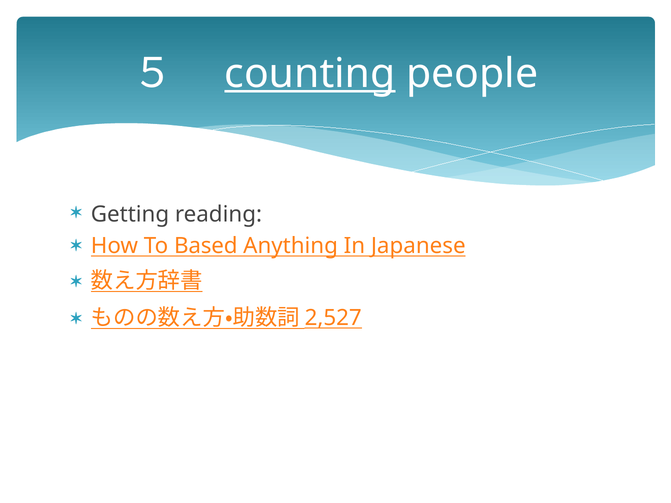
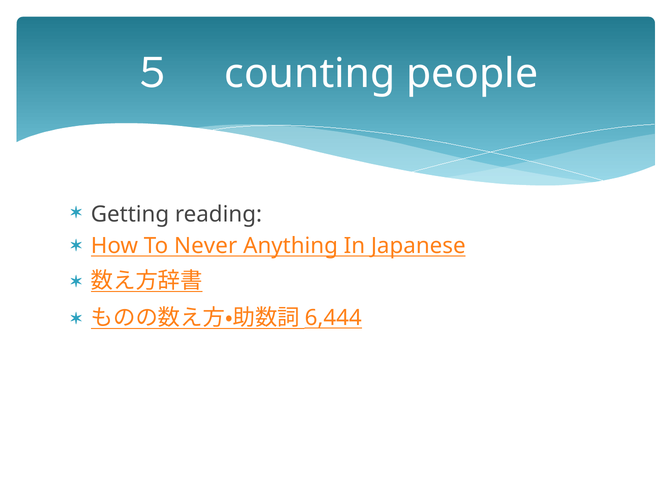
counting underline: present -> none
Based: Based -> Never
2,527: 2,527 -> 6,444
